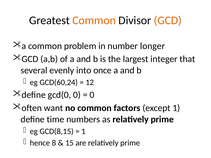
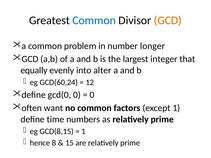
Common at (94, 20) colour: orange -> blue
several: several -> equally
once: once -> alter
